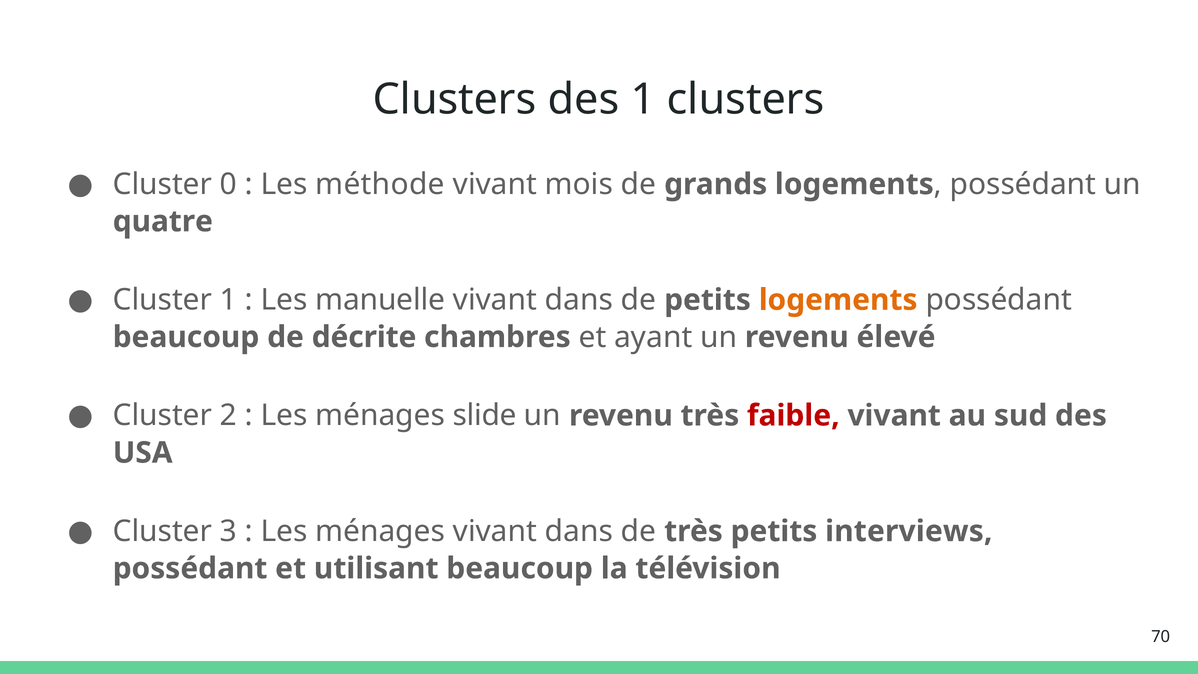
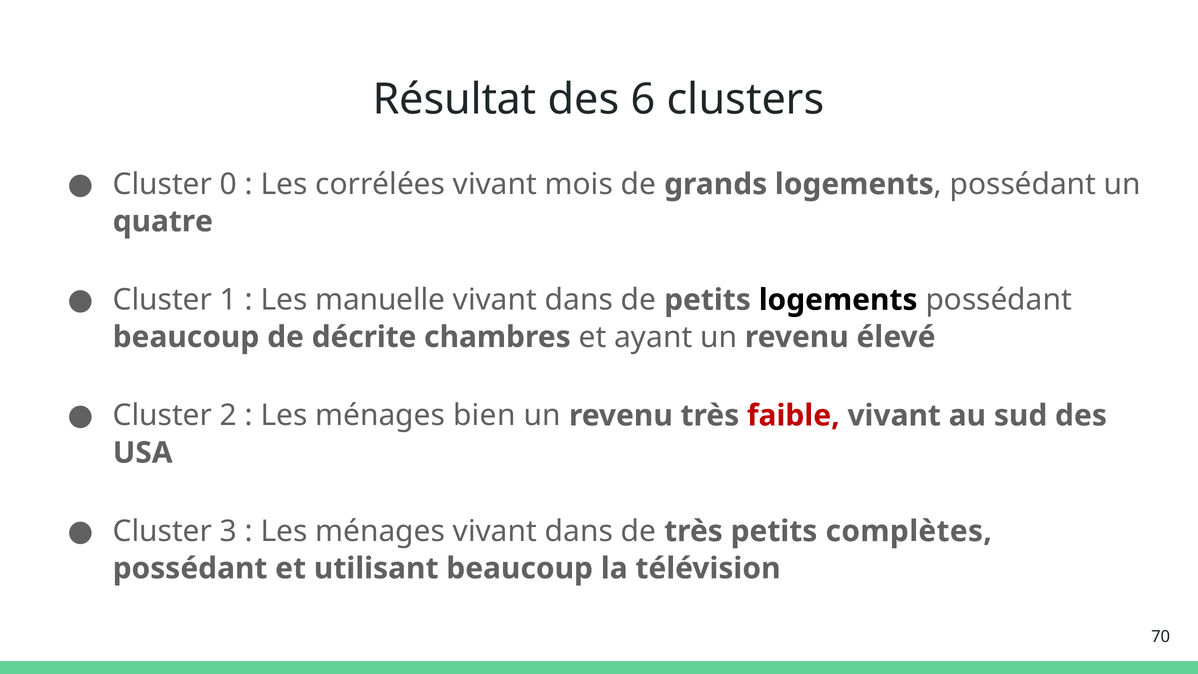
Clusters at (455, 99): Clusters -> Résultat
des 1: 1 -> 6
méthode: méthode -> corrélées
logements at (838, 300) colour: orange -> black
slide: slide -> bien
interviews: interviews -> complètes
